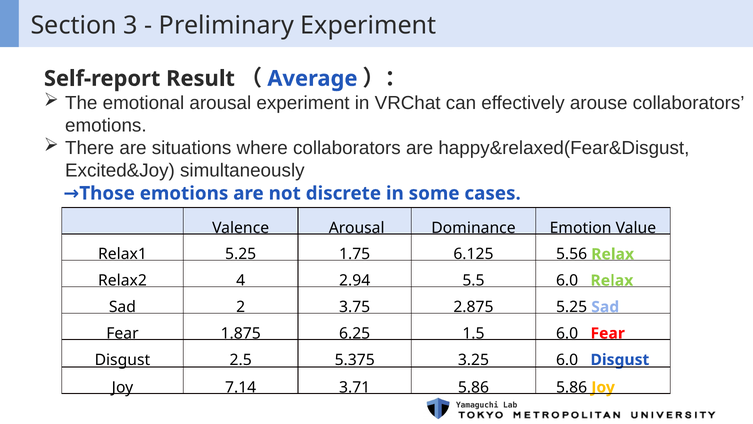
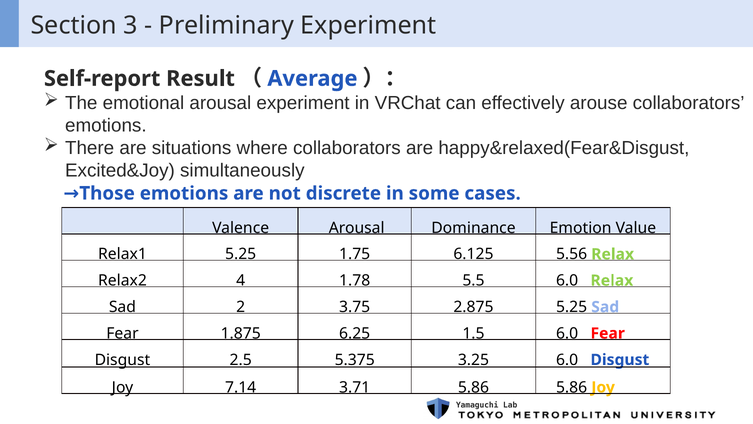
2.94: 2.94 -> 1.78
